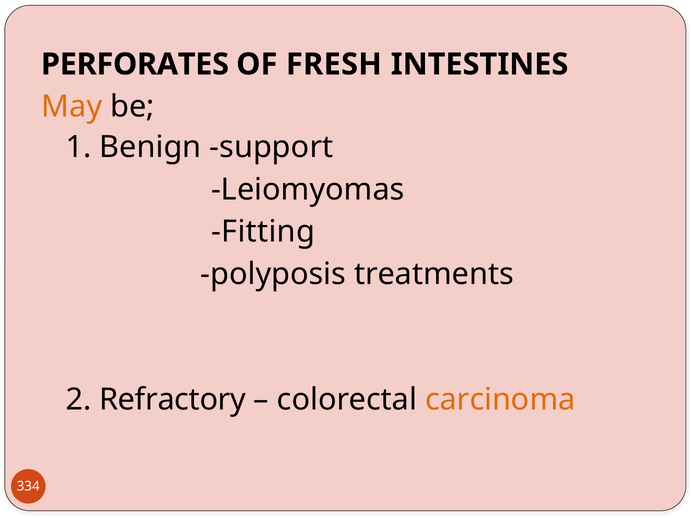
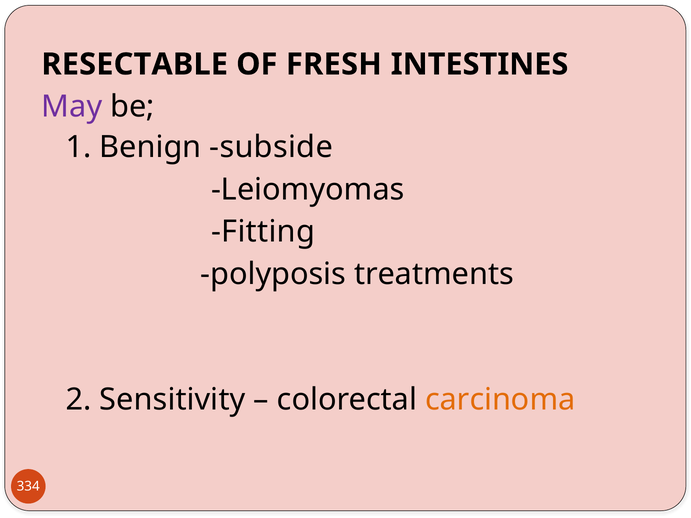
PERFORATES: PERFORATES -> RESECTABLE
May colour: orange -> purple
support: support -> subside
Refractory: Refractory -> Sensitivity
